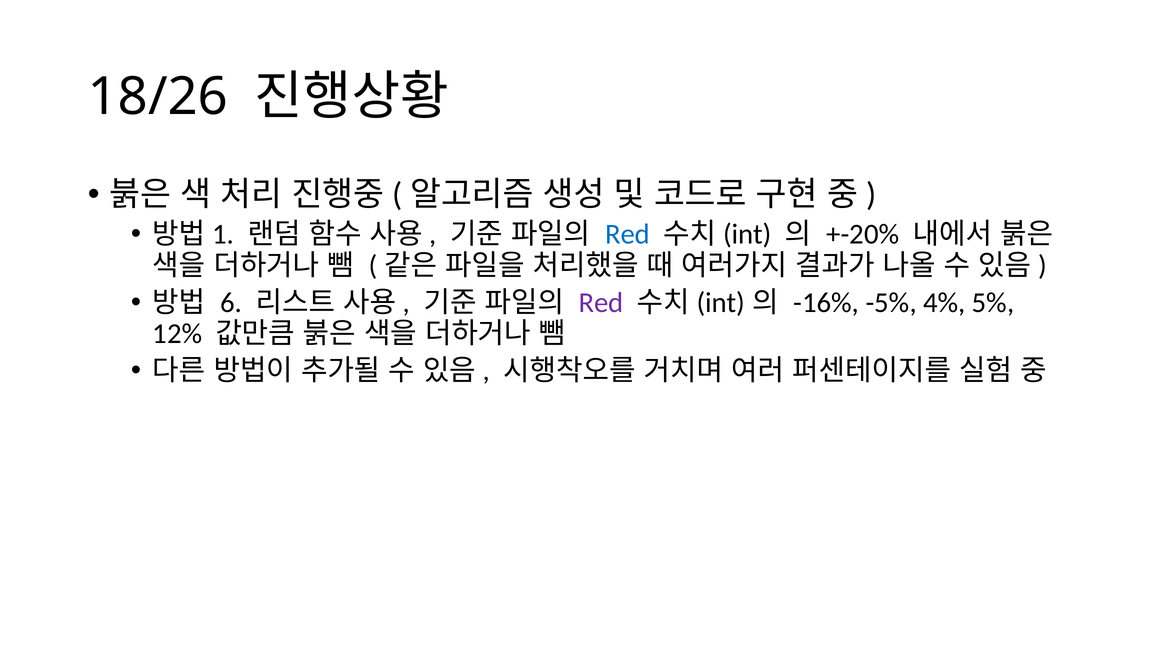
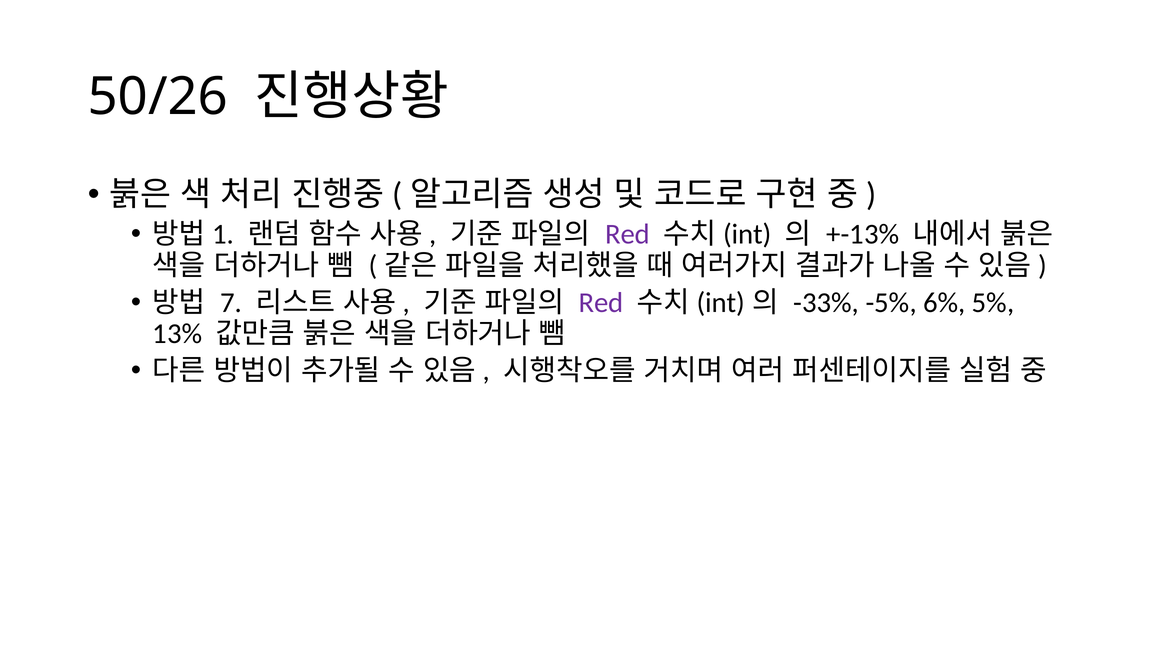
18/26: 18/26 -> 50/26
Red at (628, 234) colour: blue -> purple
+-20%: +-20% -> +-13%
6: 6 -> 7
-16%: -16% -> -33%
4%: 4% -> 6%
12%: 12% -> 13%
